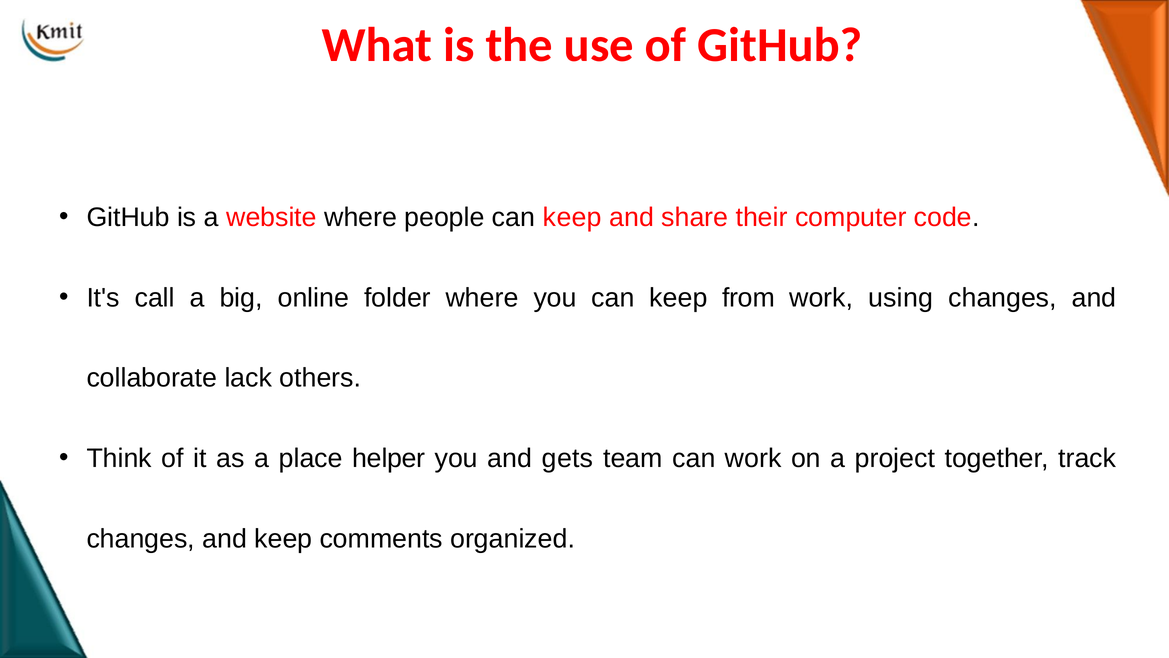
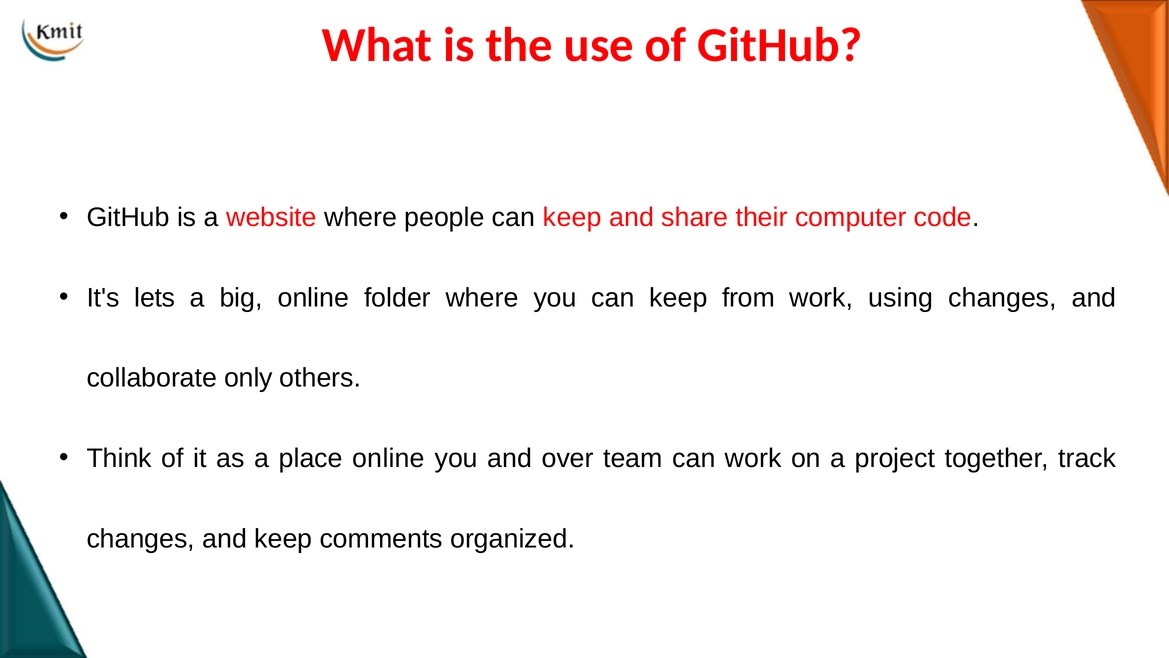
call: call -> lets
lack: lack -> only
place helper: helper -> online
gets: gets -> over
